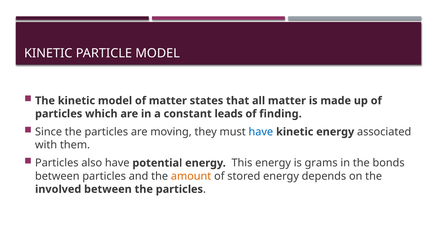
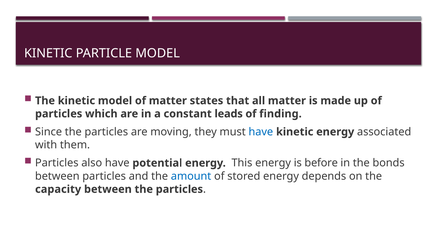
grams: grams -> before
amount colour: orange -> blue
involved: involved -> capacity
